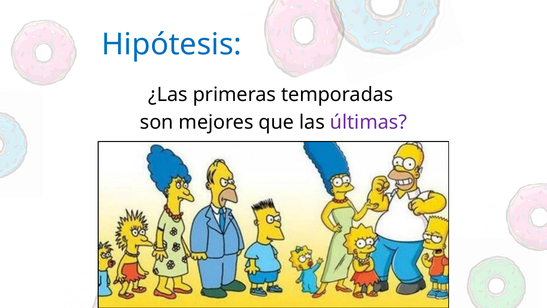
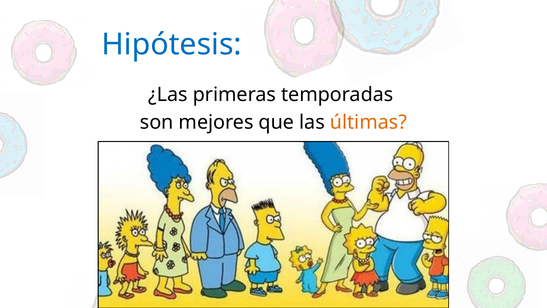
últimas colour: purple -> orange
